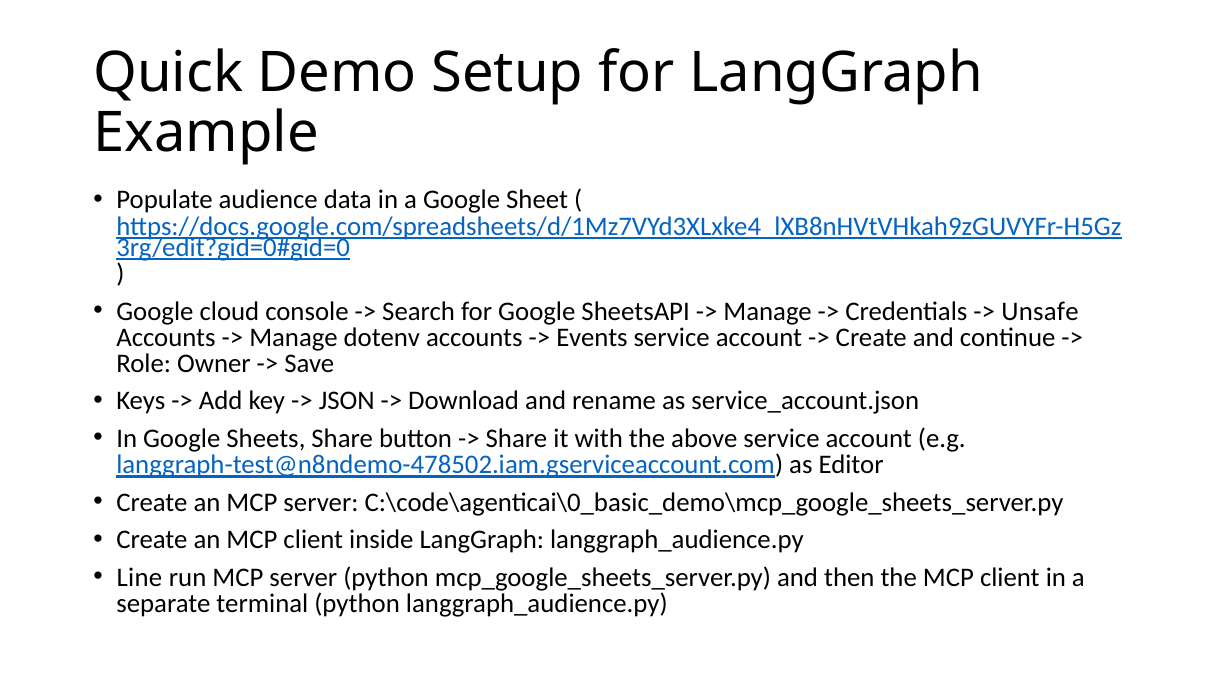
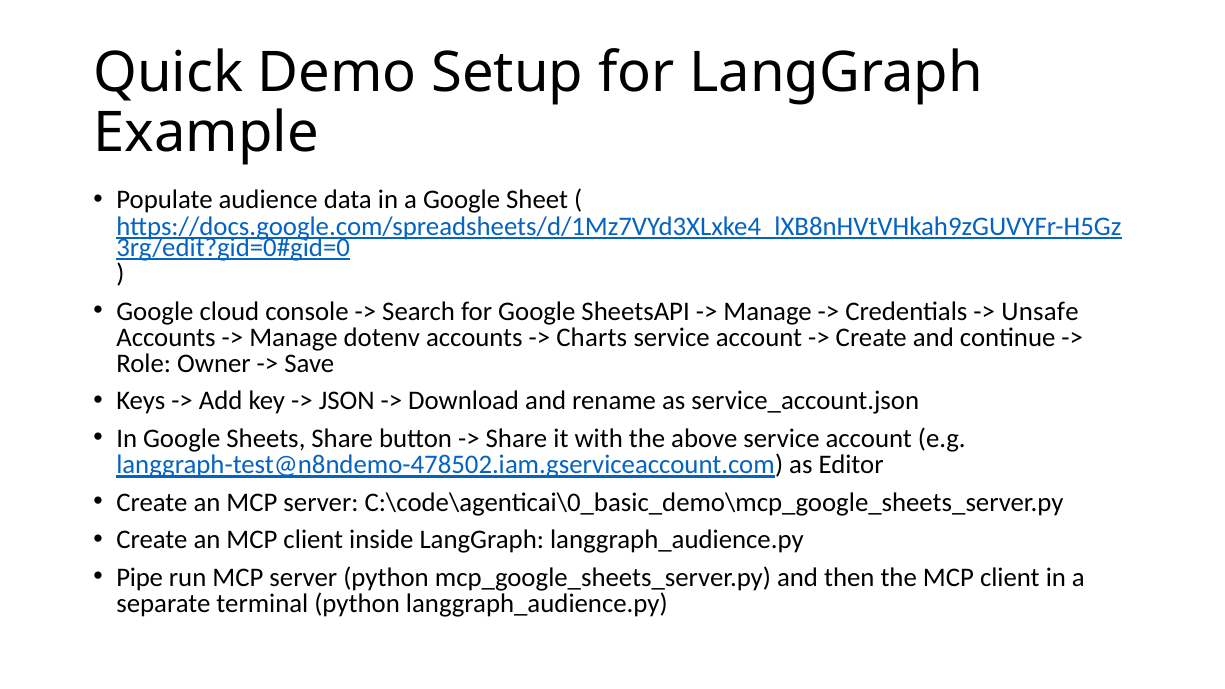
Events: Events -> Charts
Line: Line -> Pipe
